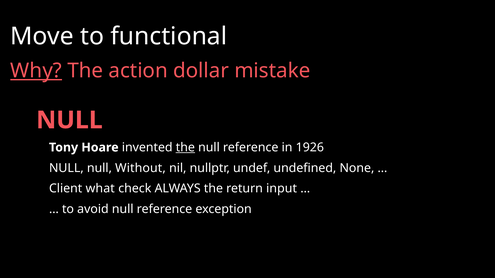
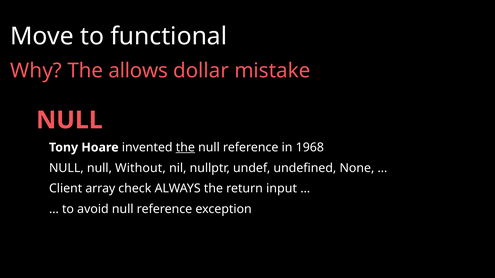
Why underline: present -> none
action: action -> allows
1926: 1926 -> 1968
what: what -> array
